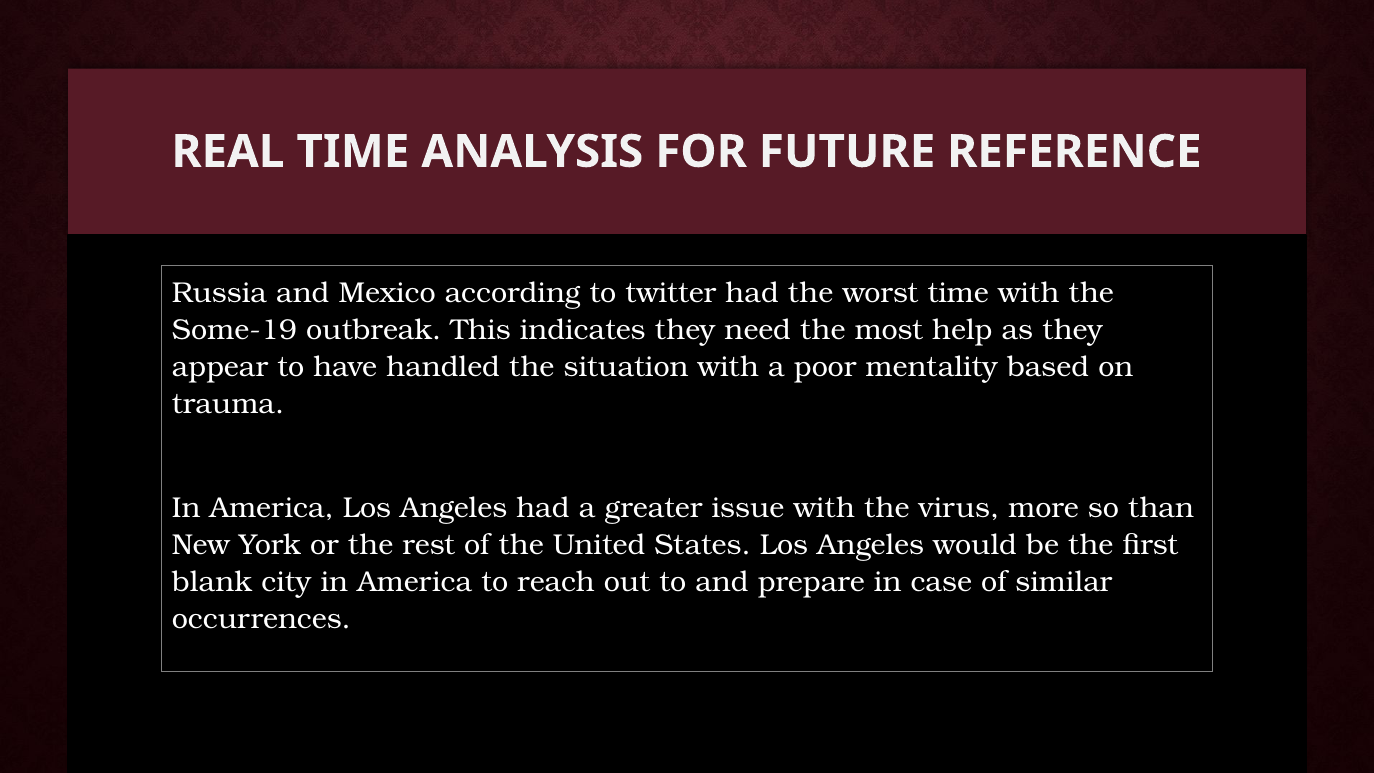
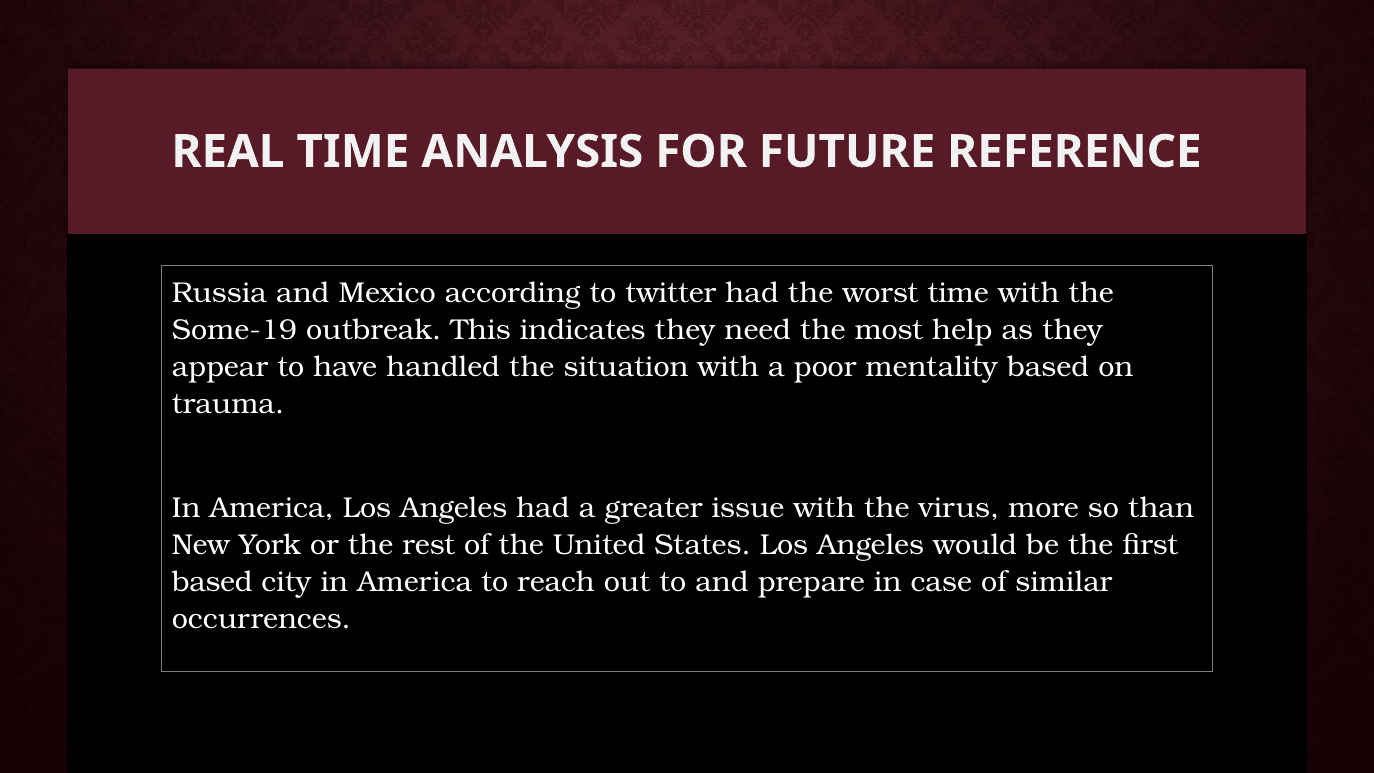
blank at (212, 582): blank -> based
